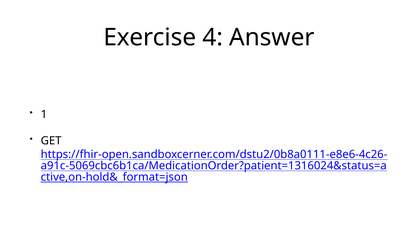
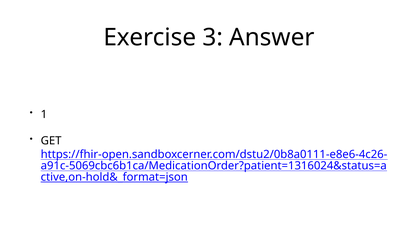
4: 4 -> 3
